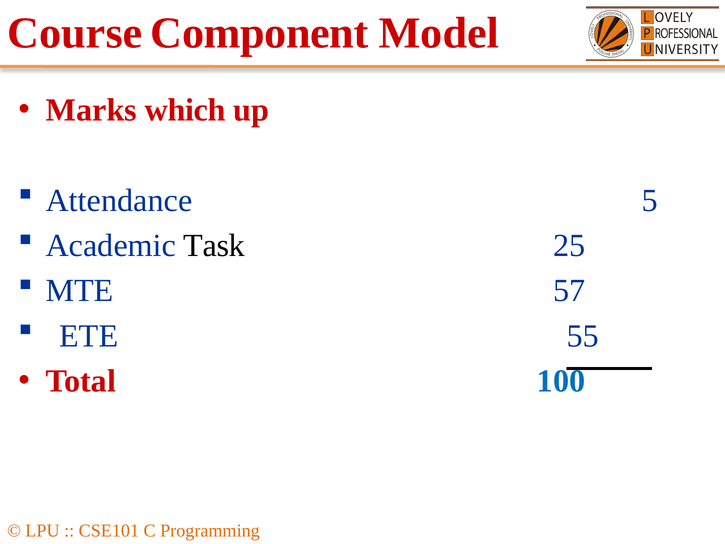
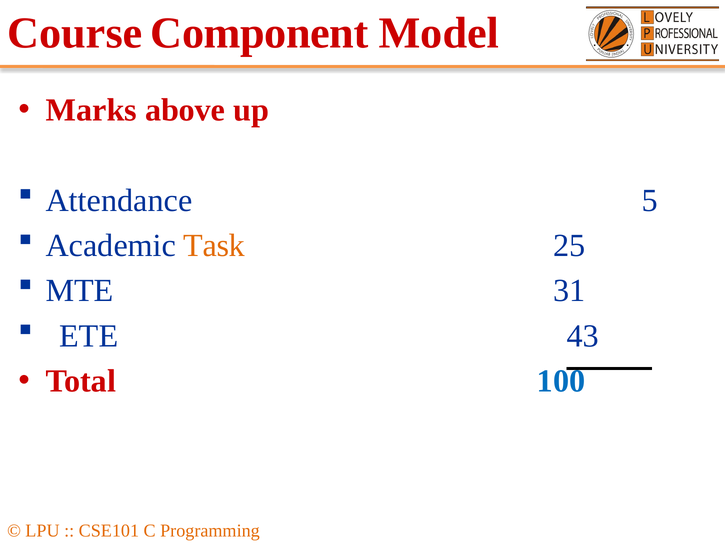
which: which -> above
Task colour: black -> orange
57: 57 -> 31
55: 55 -> 43
